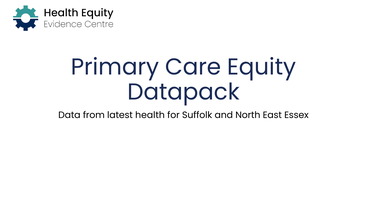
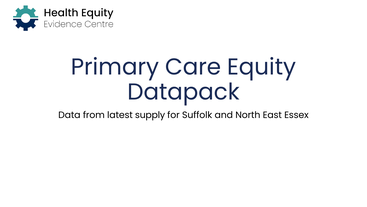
health: health -> supply
